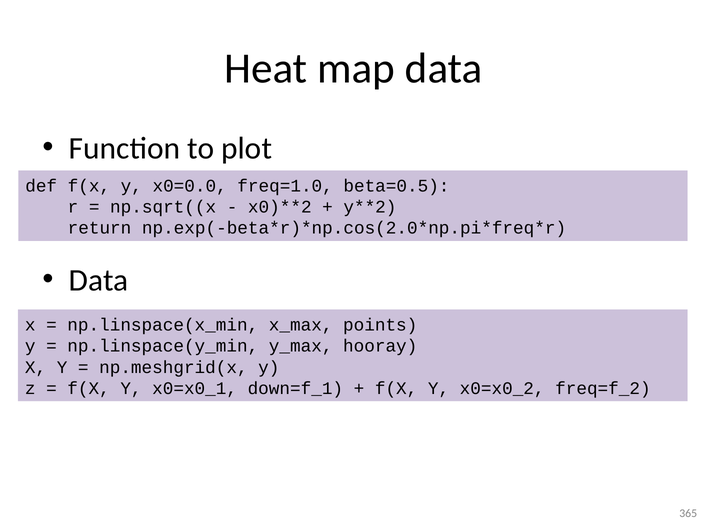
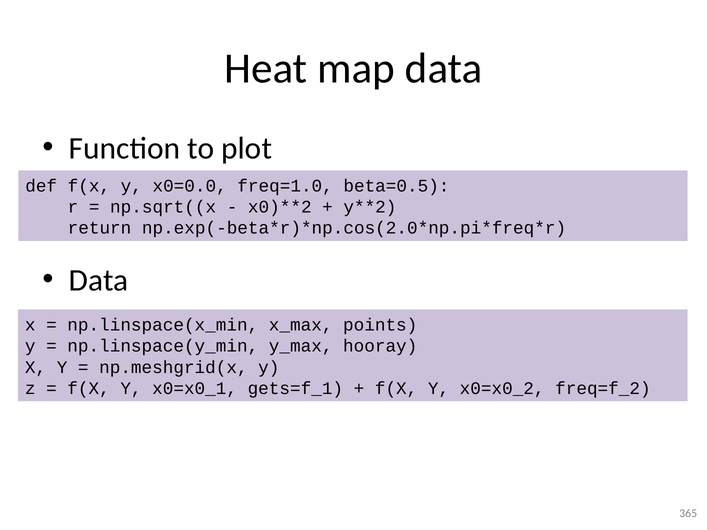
down=f_1: down=f_1 -> gets=f_1
